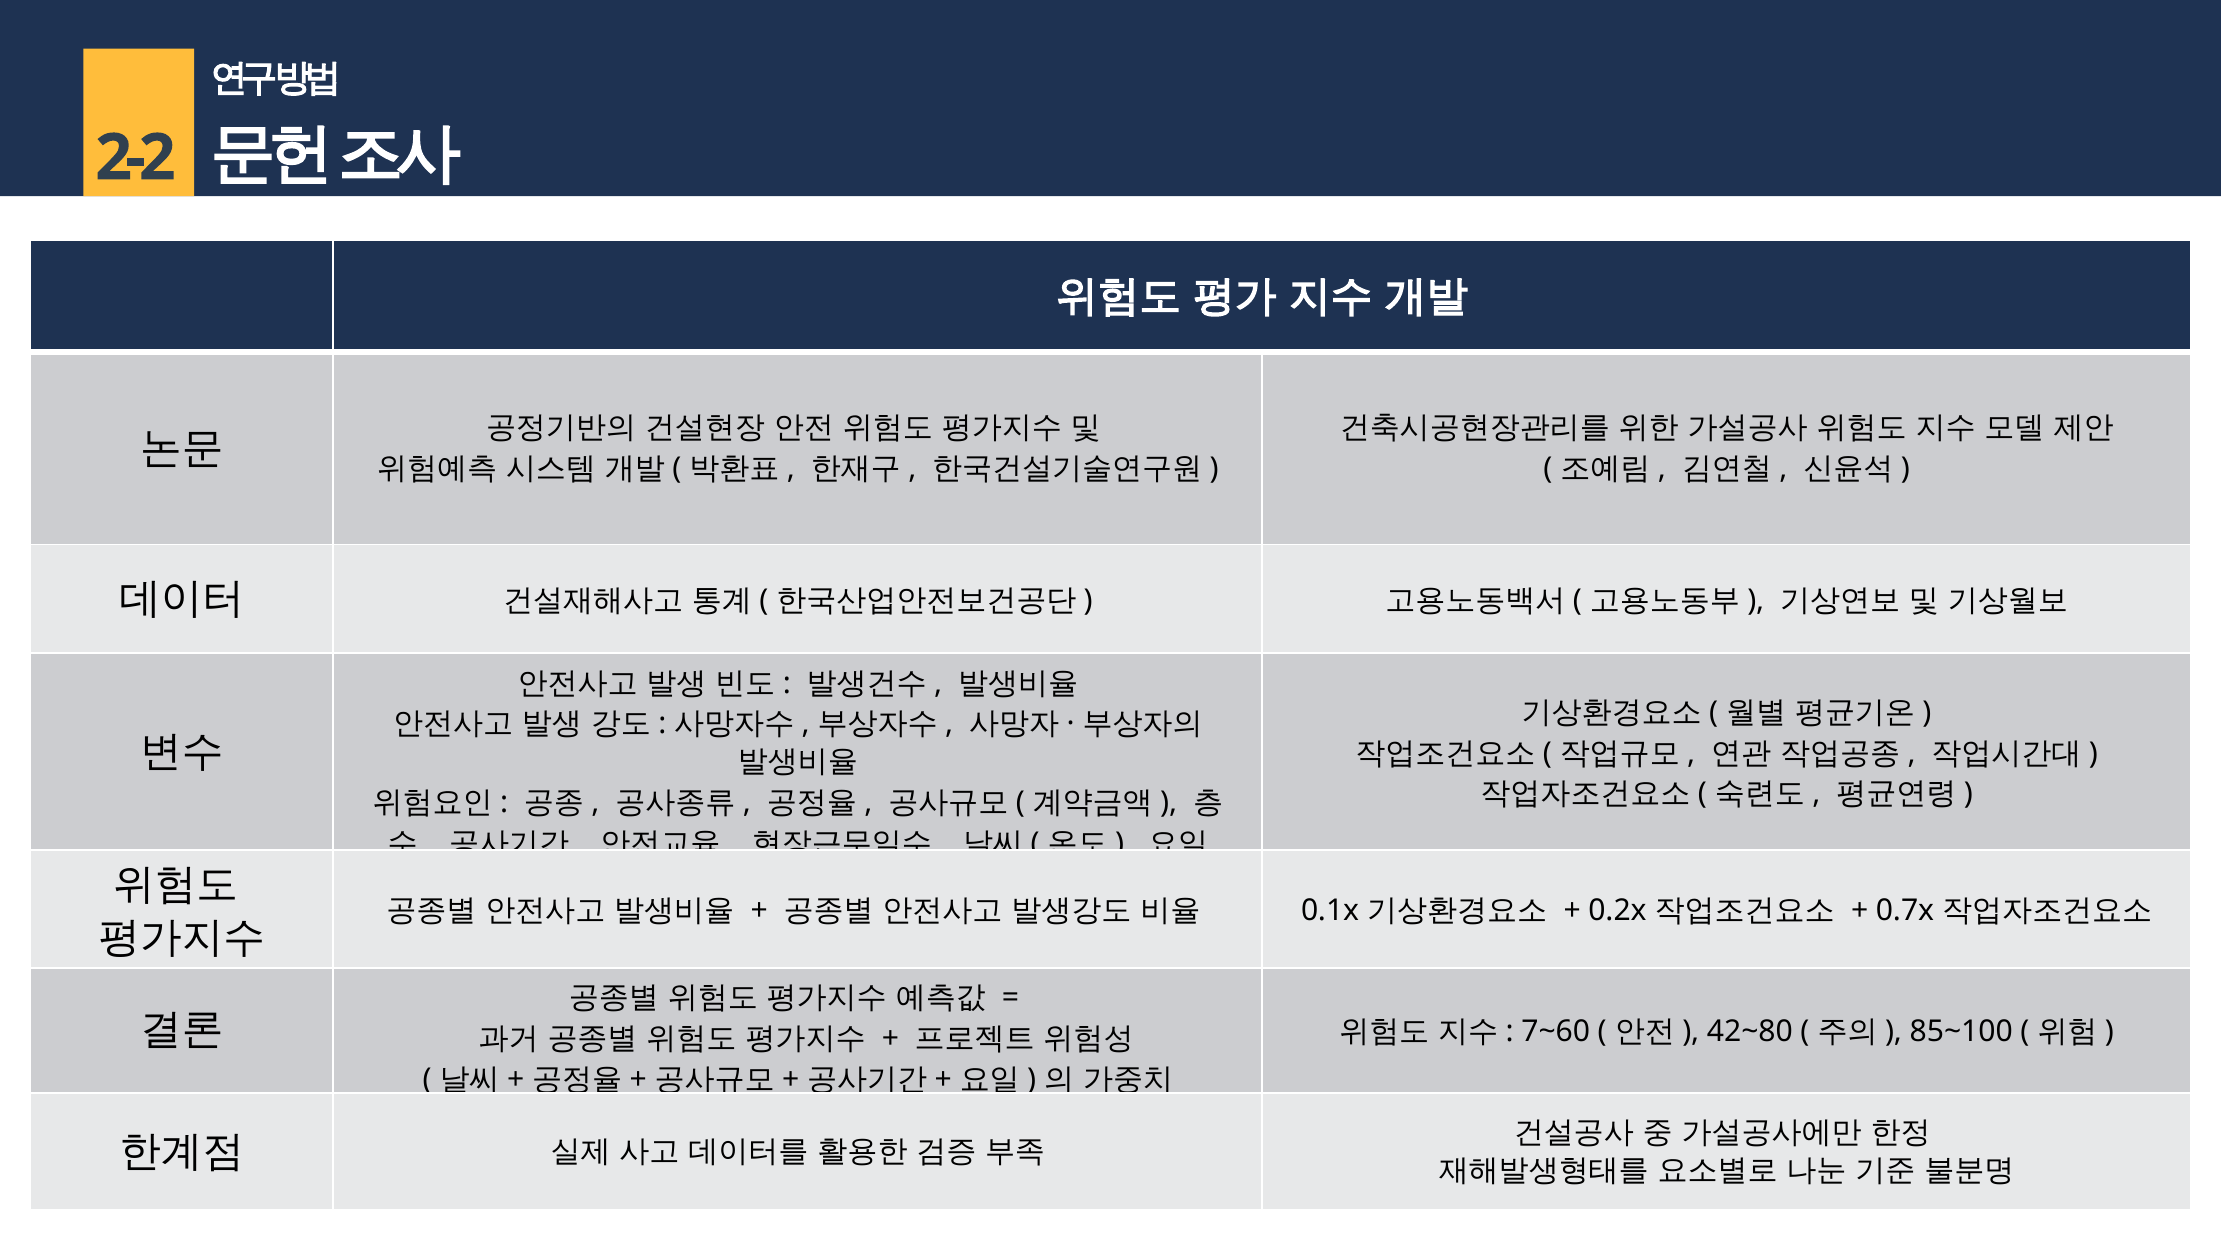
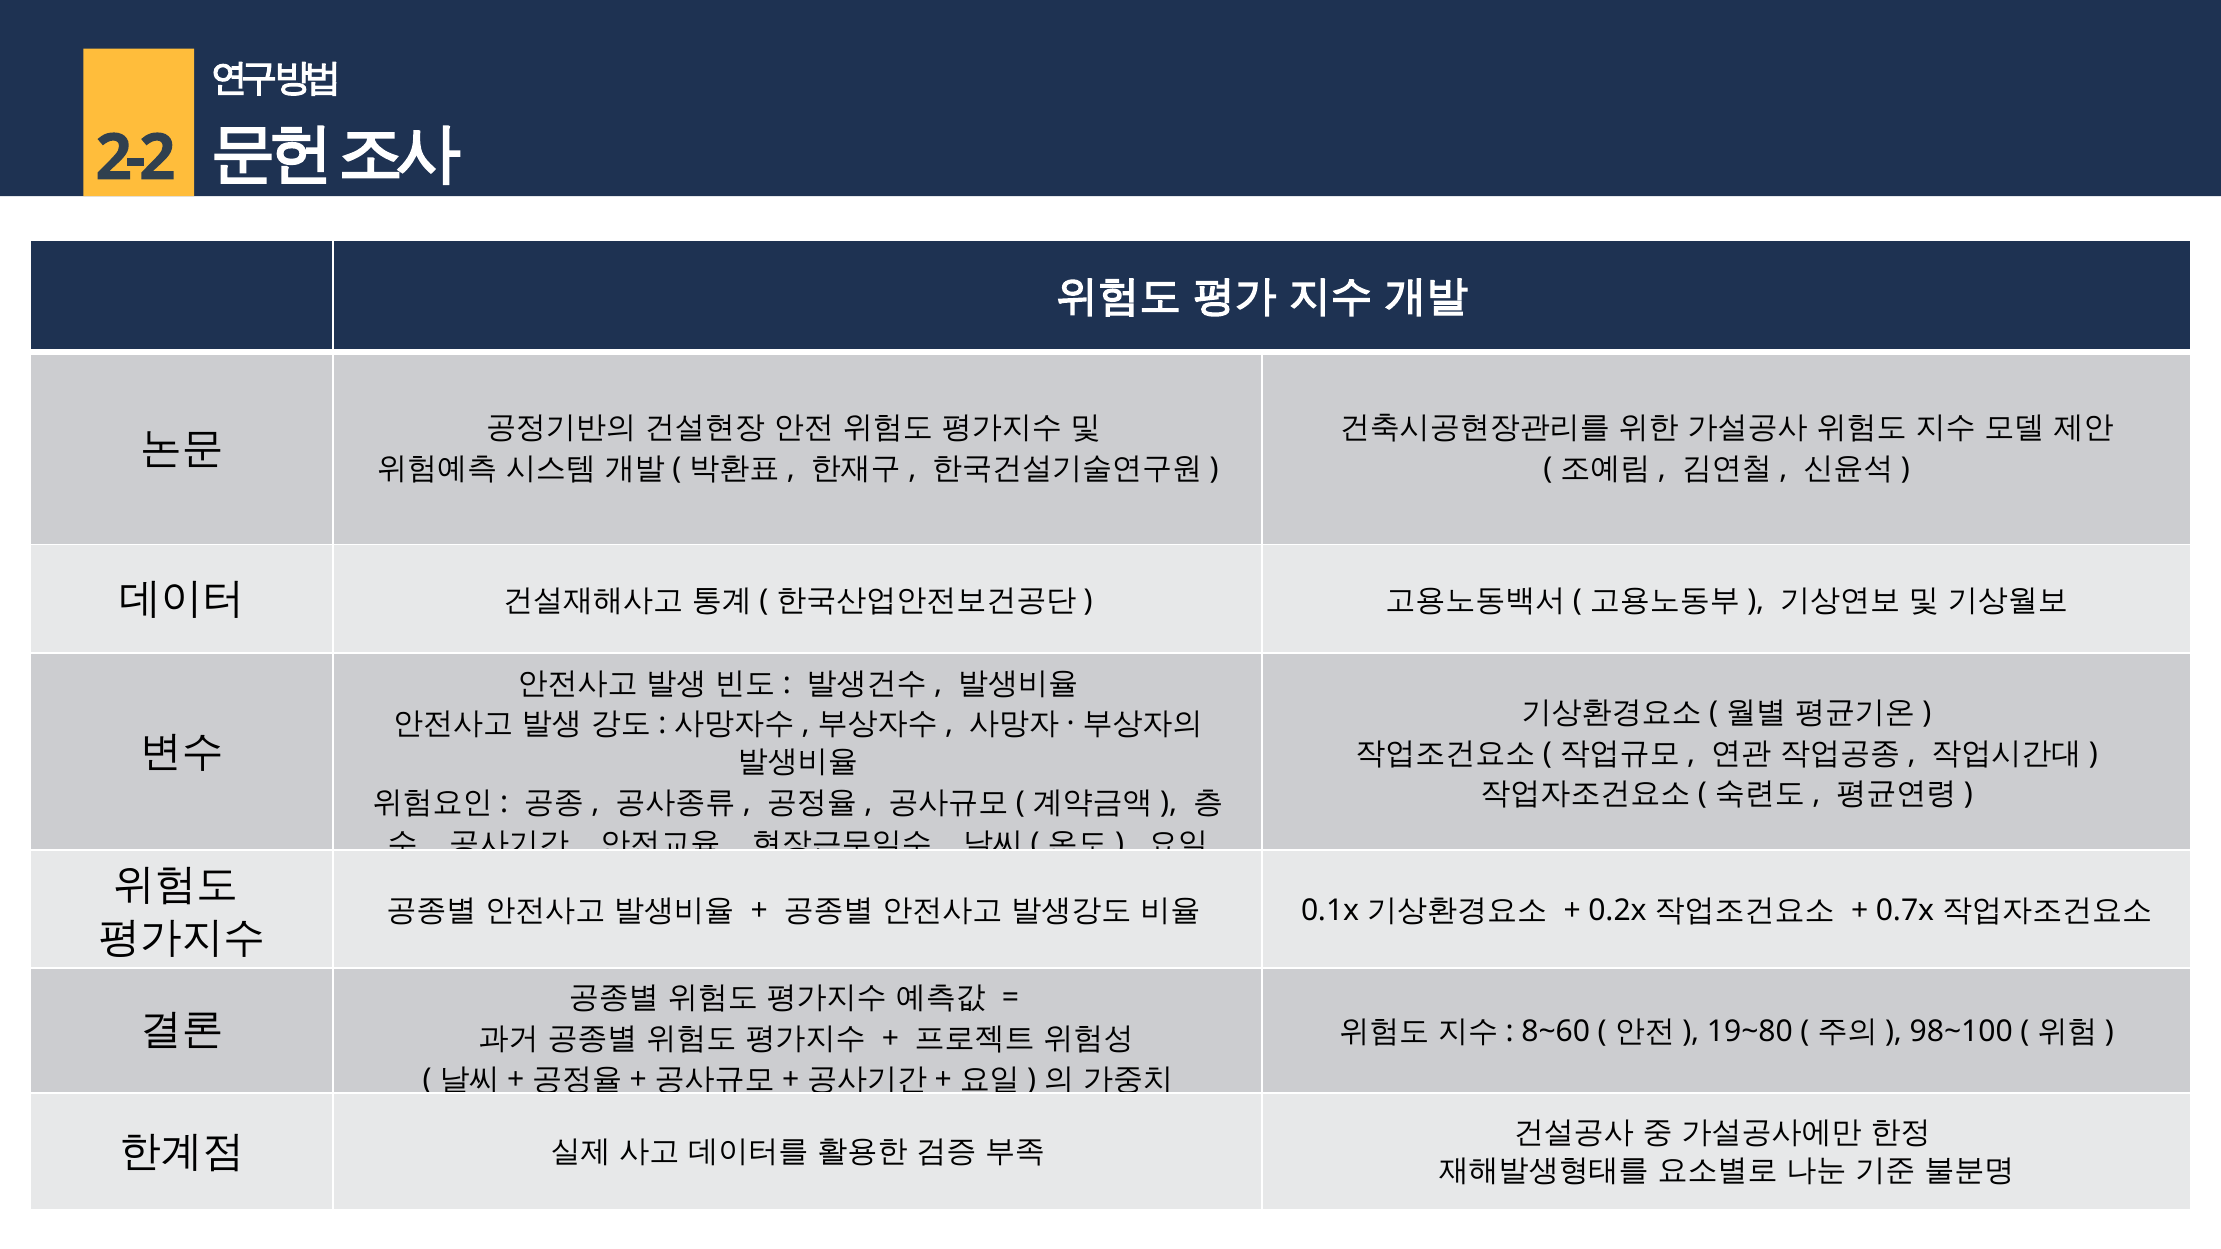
7~60: 7~60 -> 8~60
42~80: 42~80 -> 19~80
85~100: 85~100 -> 98~100
